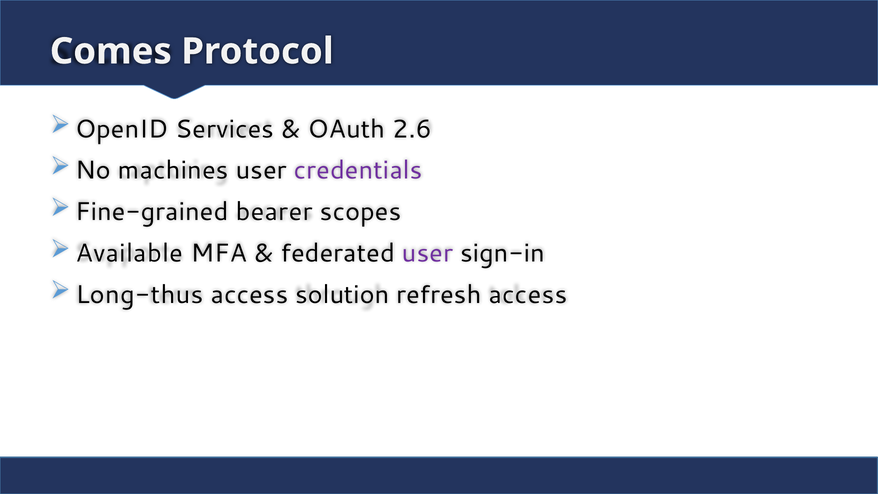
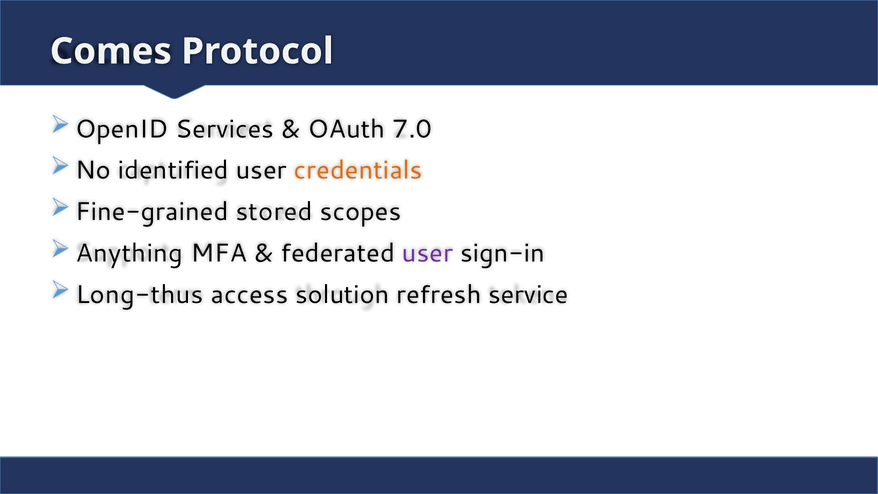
2.6: 2.6 -> 7.0
machines: machines -> identified
credentials colour: purple -> orange
bearer: bearer -> stored
Available: Available -> Anything
refresh access: access -> service
